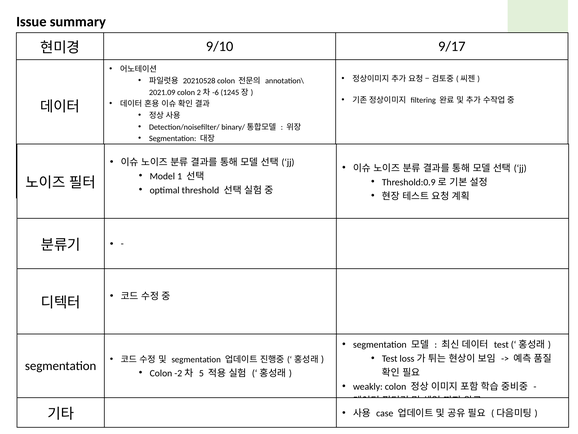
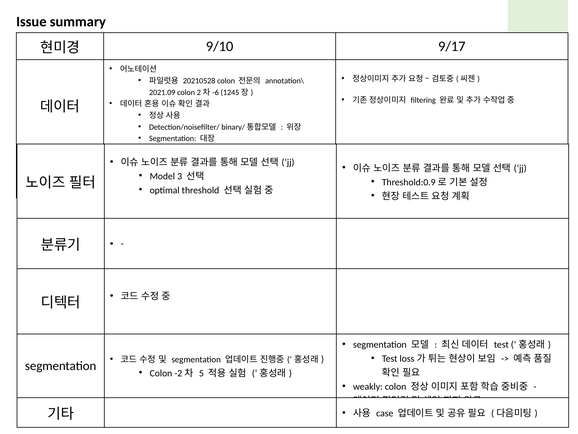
1: 1 -> 3
